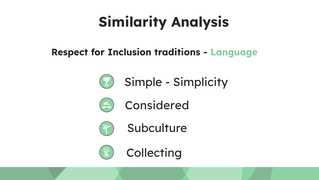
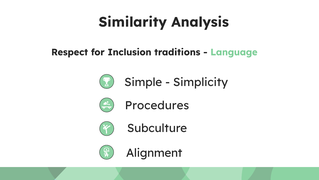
Considered: Considered -> Procedures
Collecting: Collecting -> Alignment
